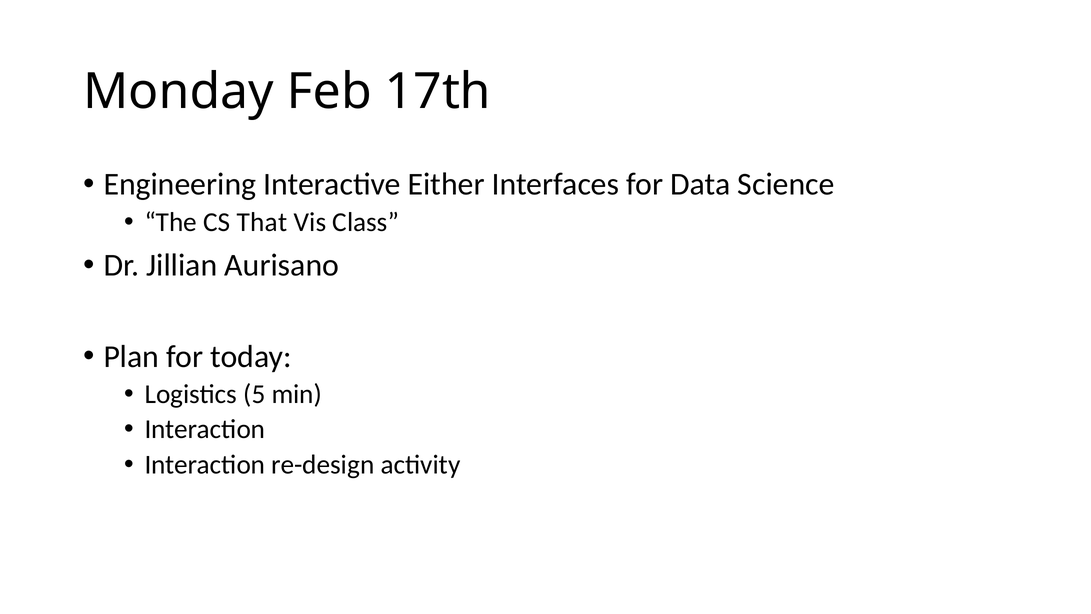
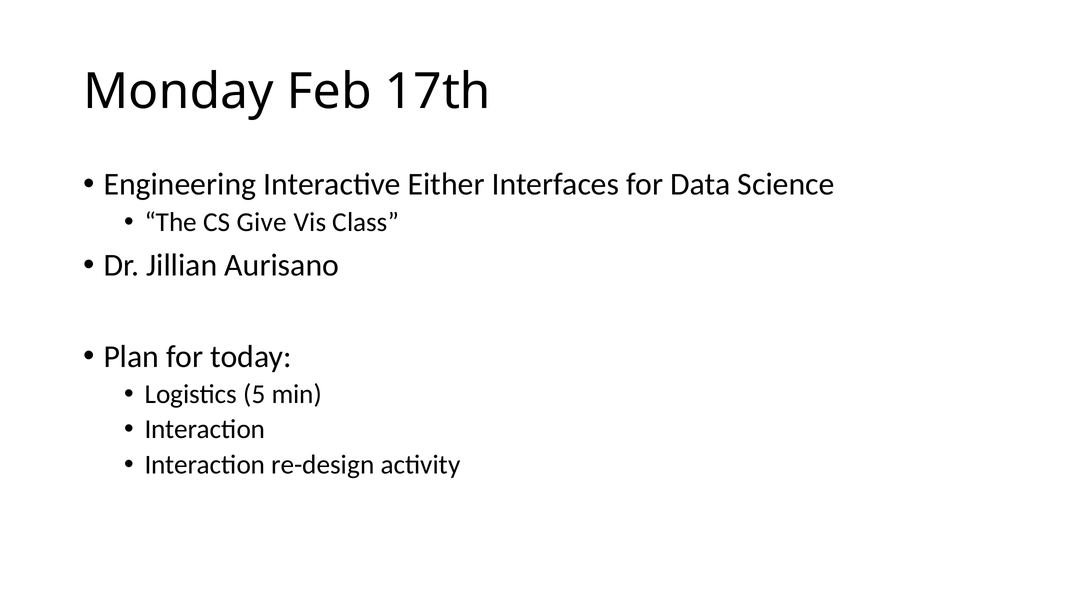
That: That -> Give
